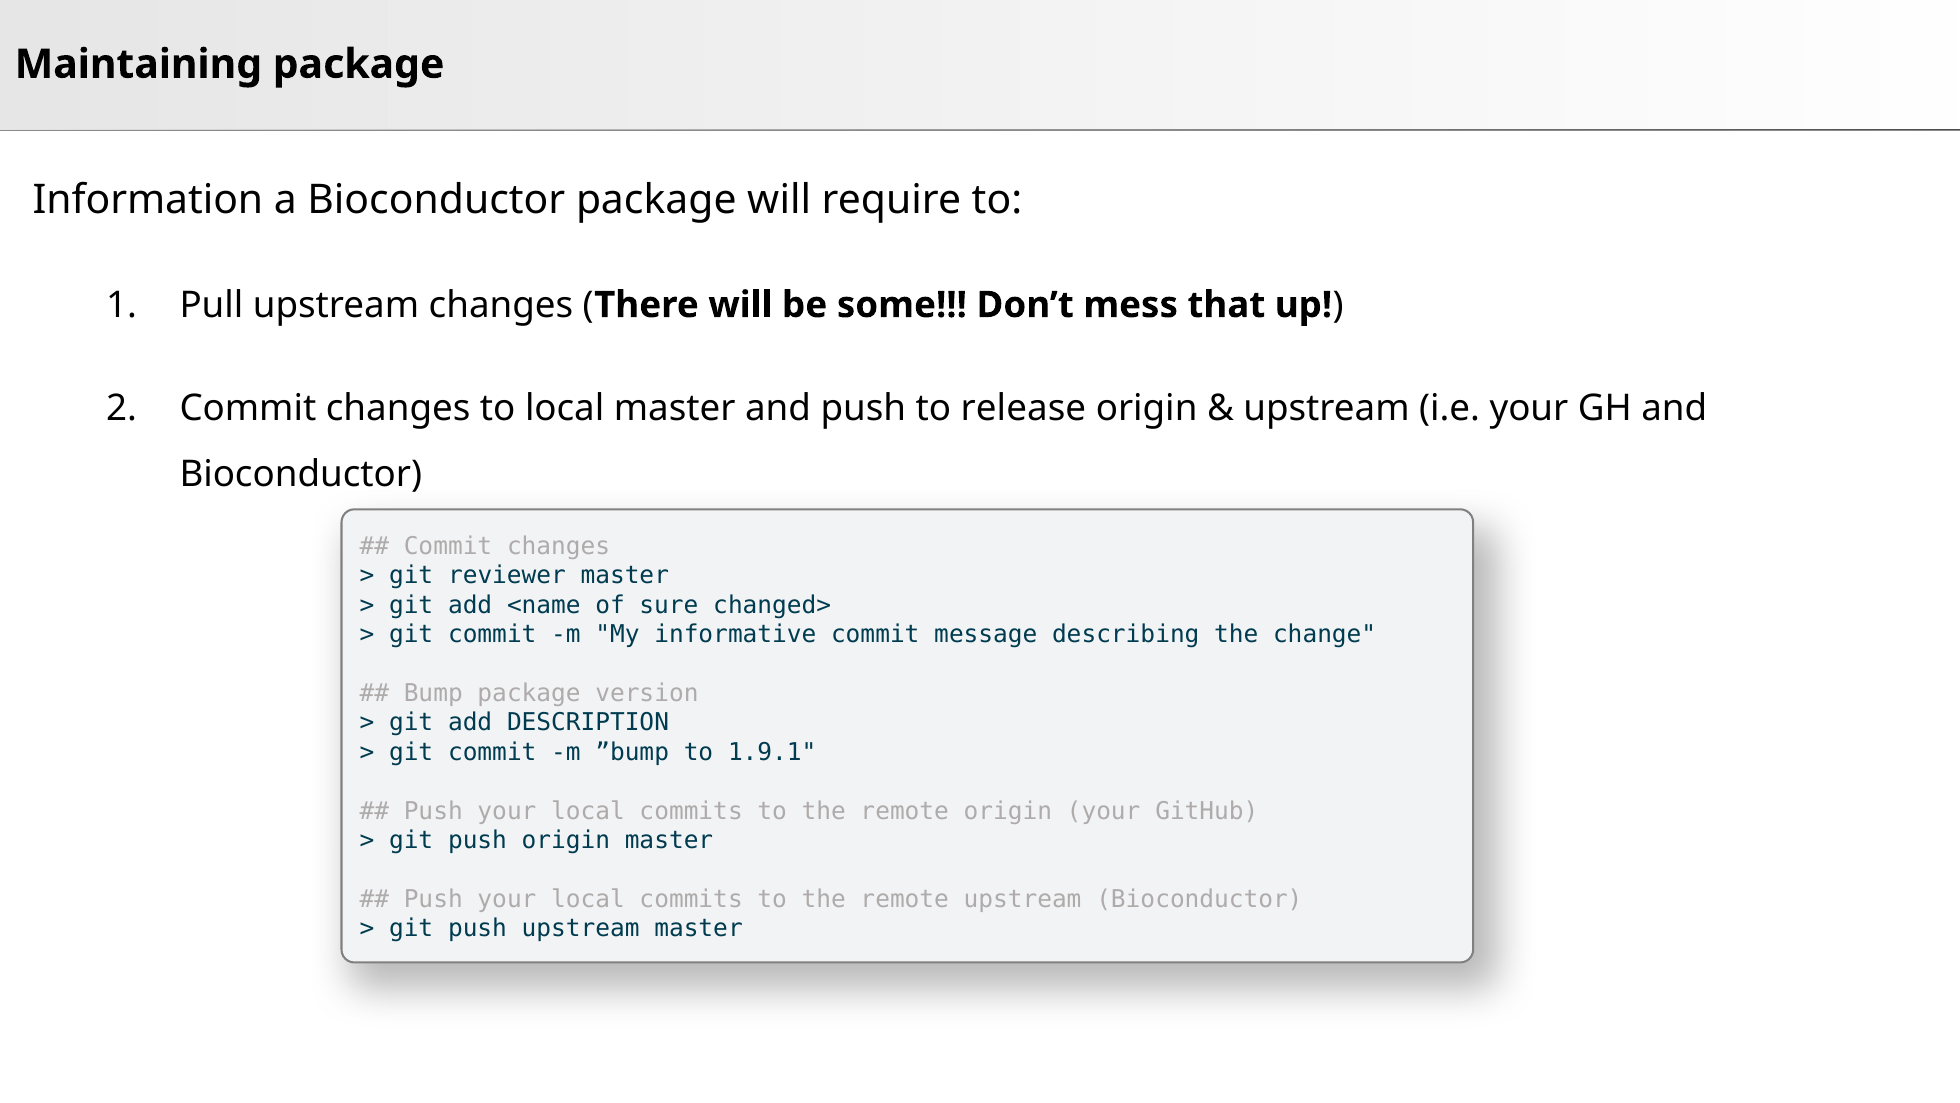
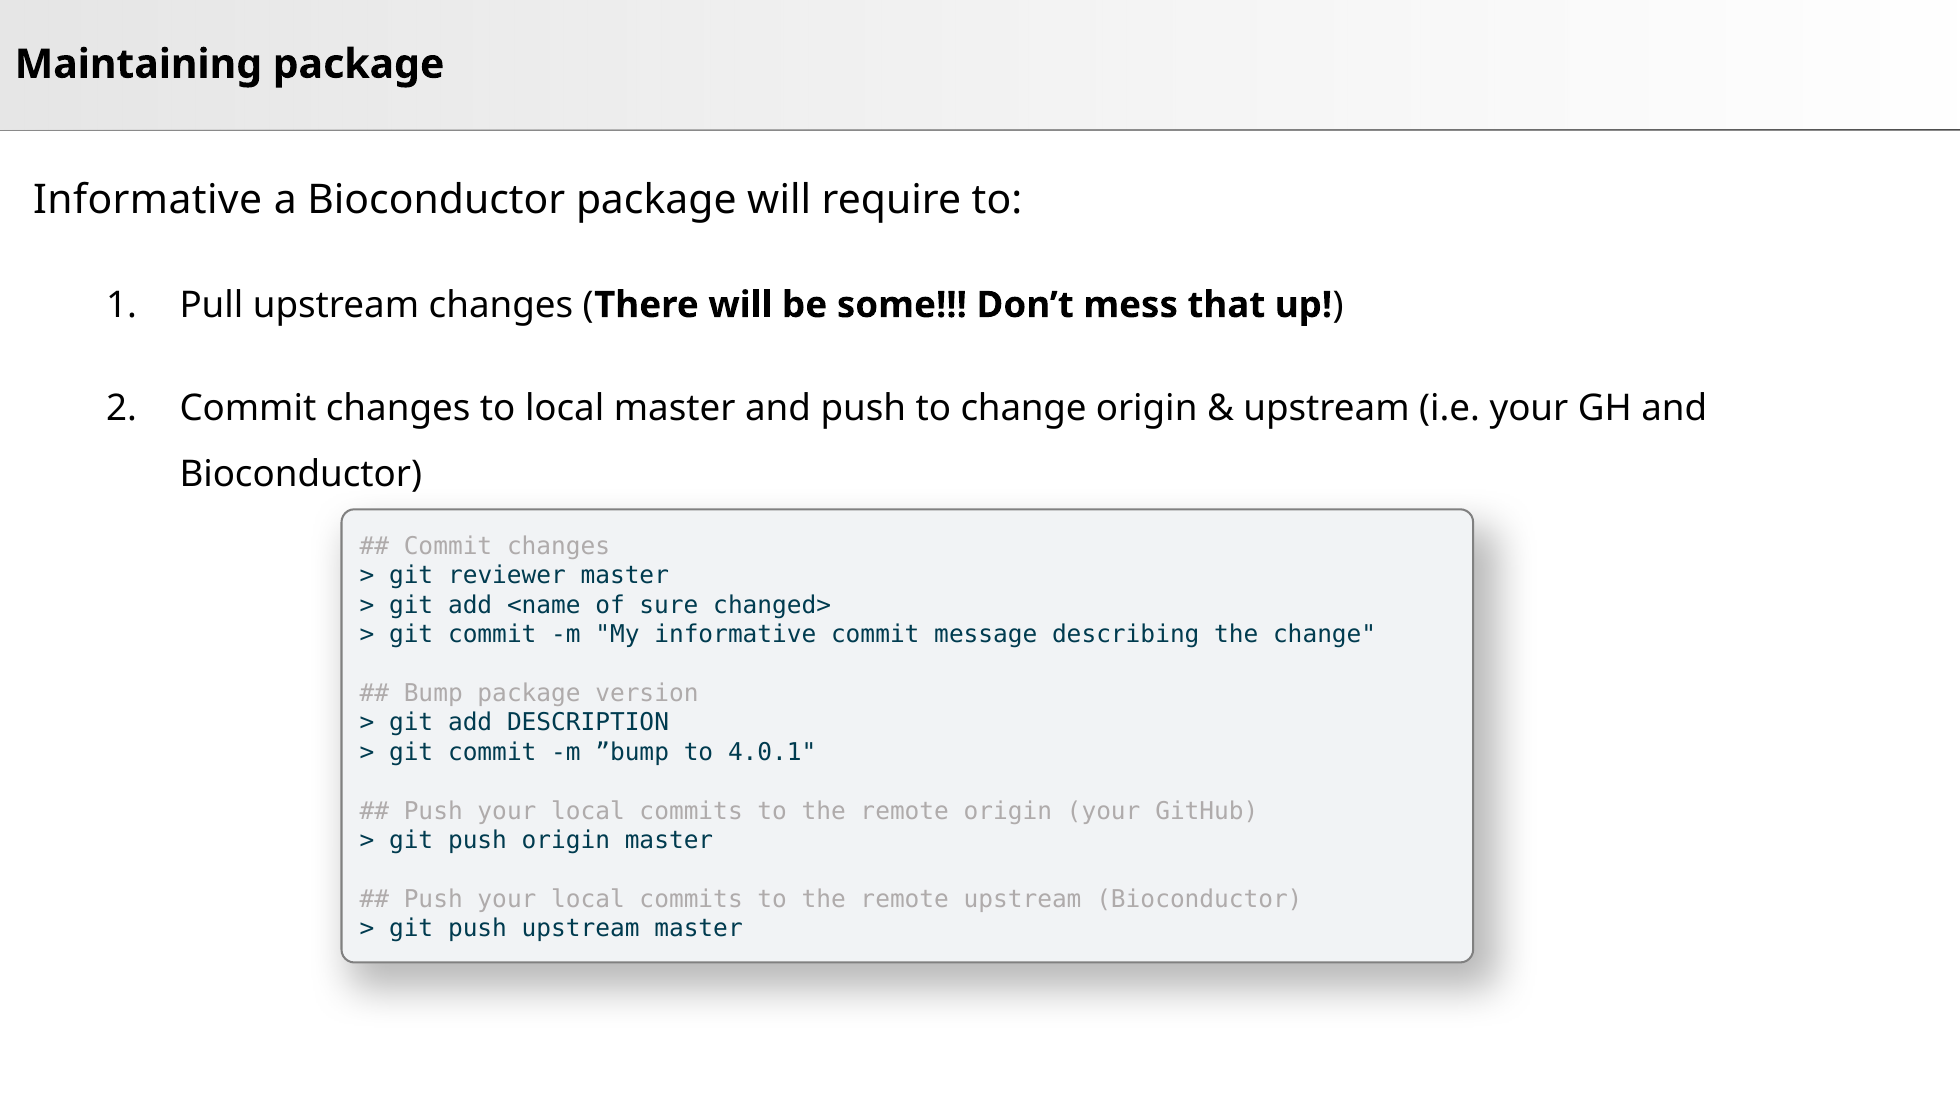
Information at (148, 200): Information -> Informative
to release: release -> change
1.9.1: 1.9.1 -> 4.0.1
